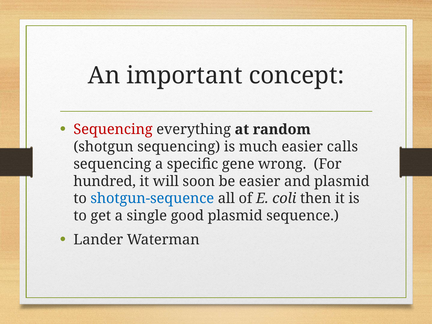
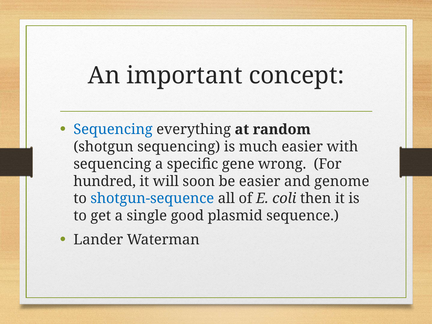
Sequencing at (113, 129) colour: red -> blue
calls: calls -> with
and plasmid: plasmid -> genome
